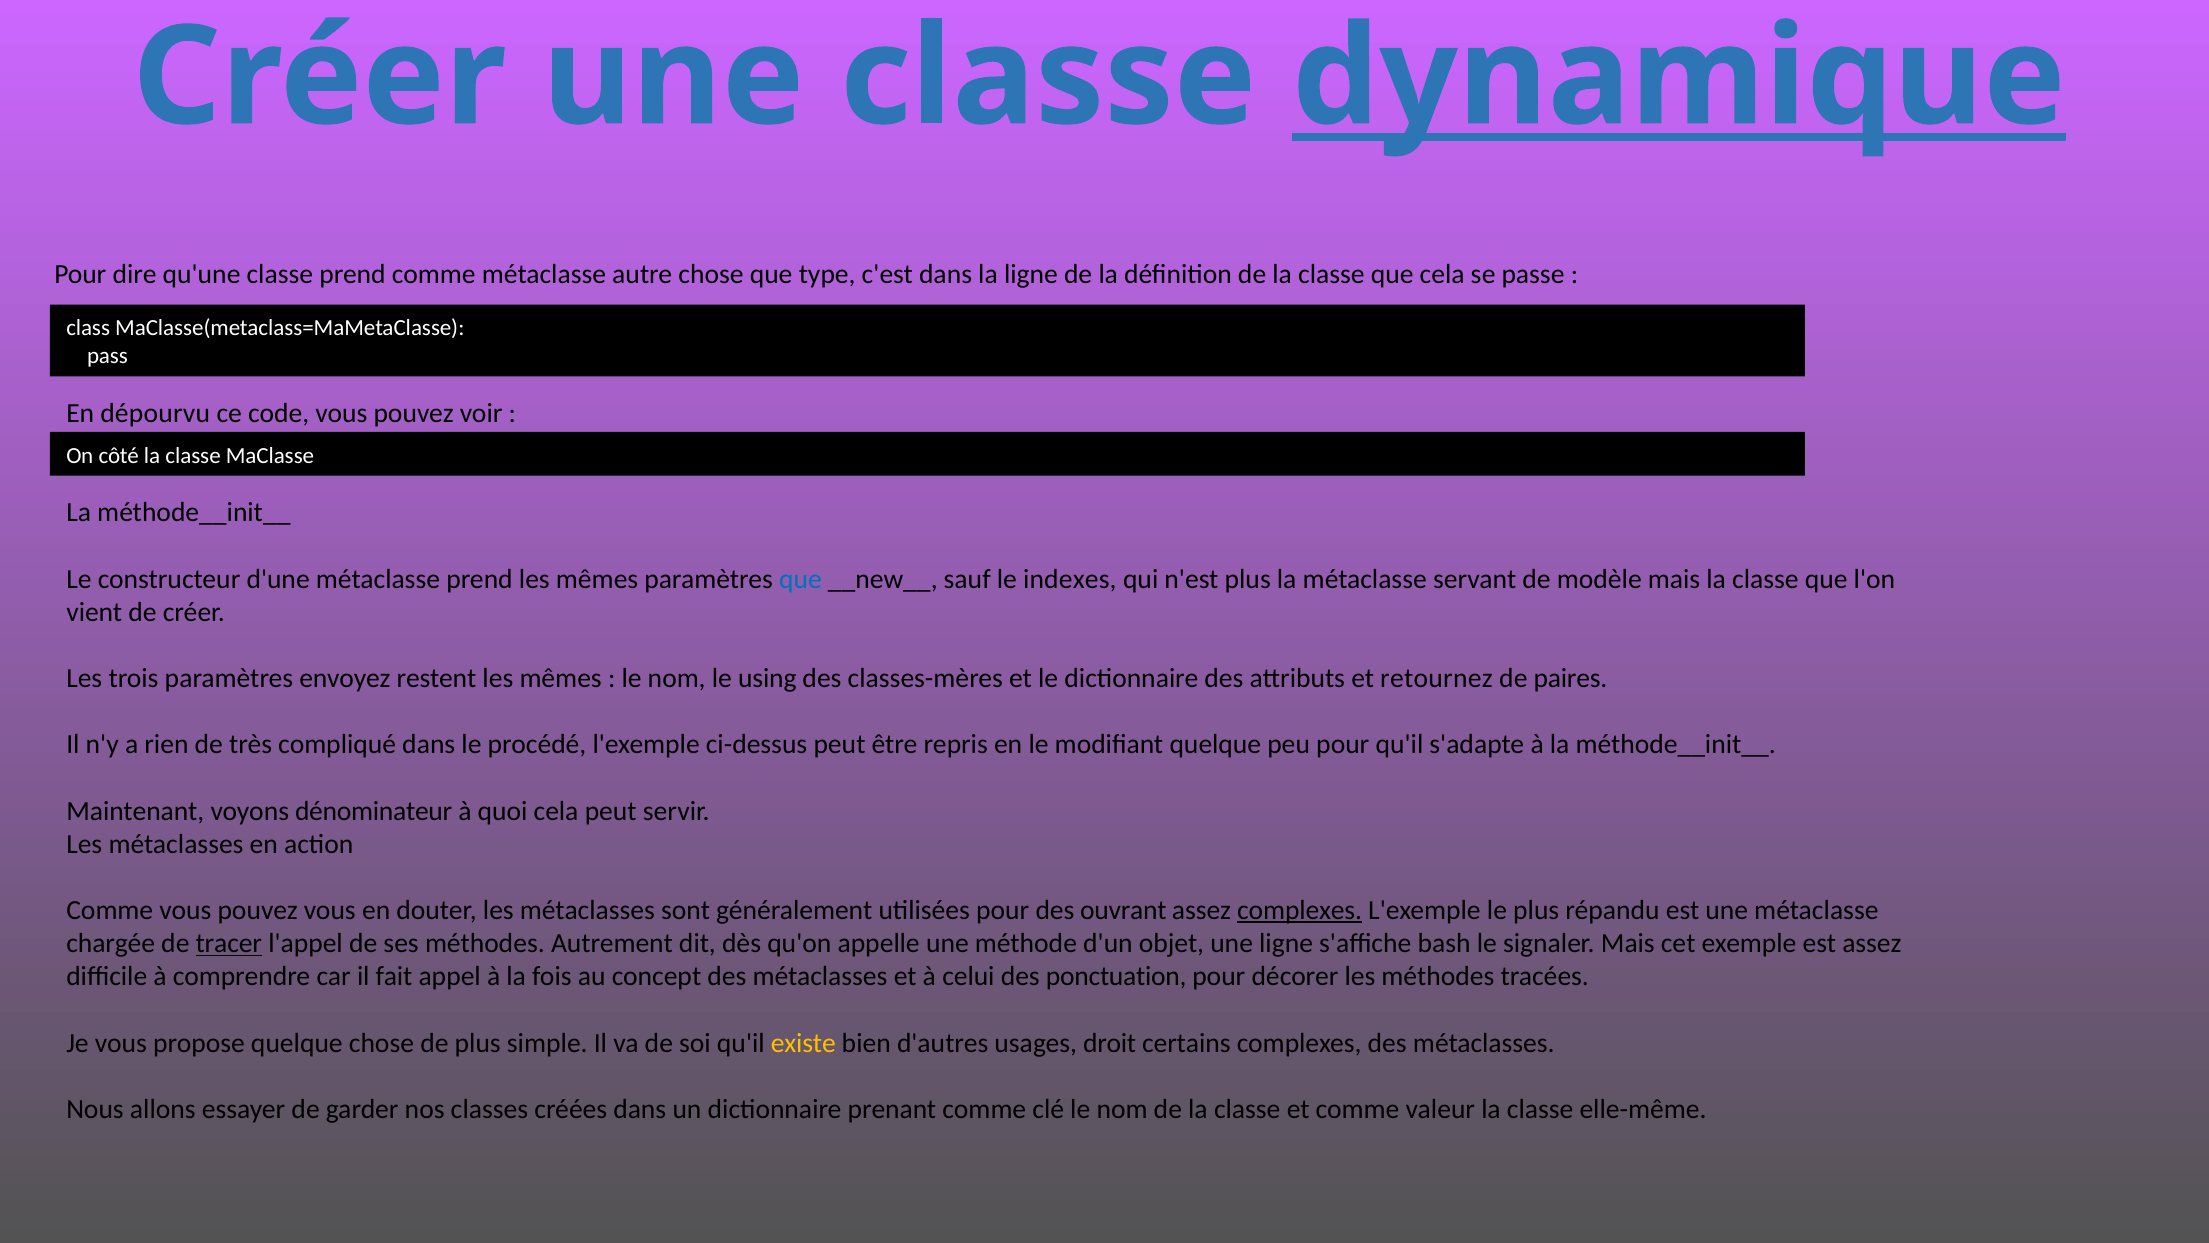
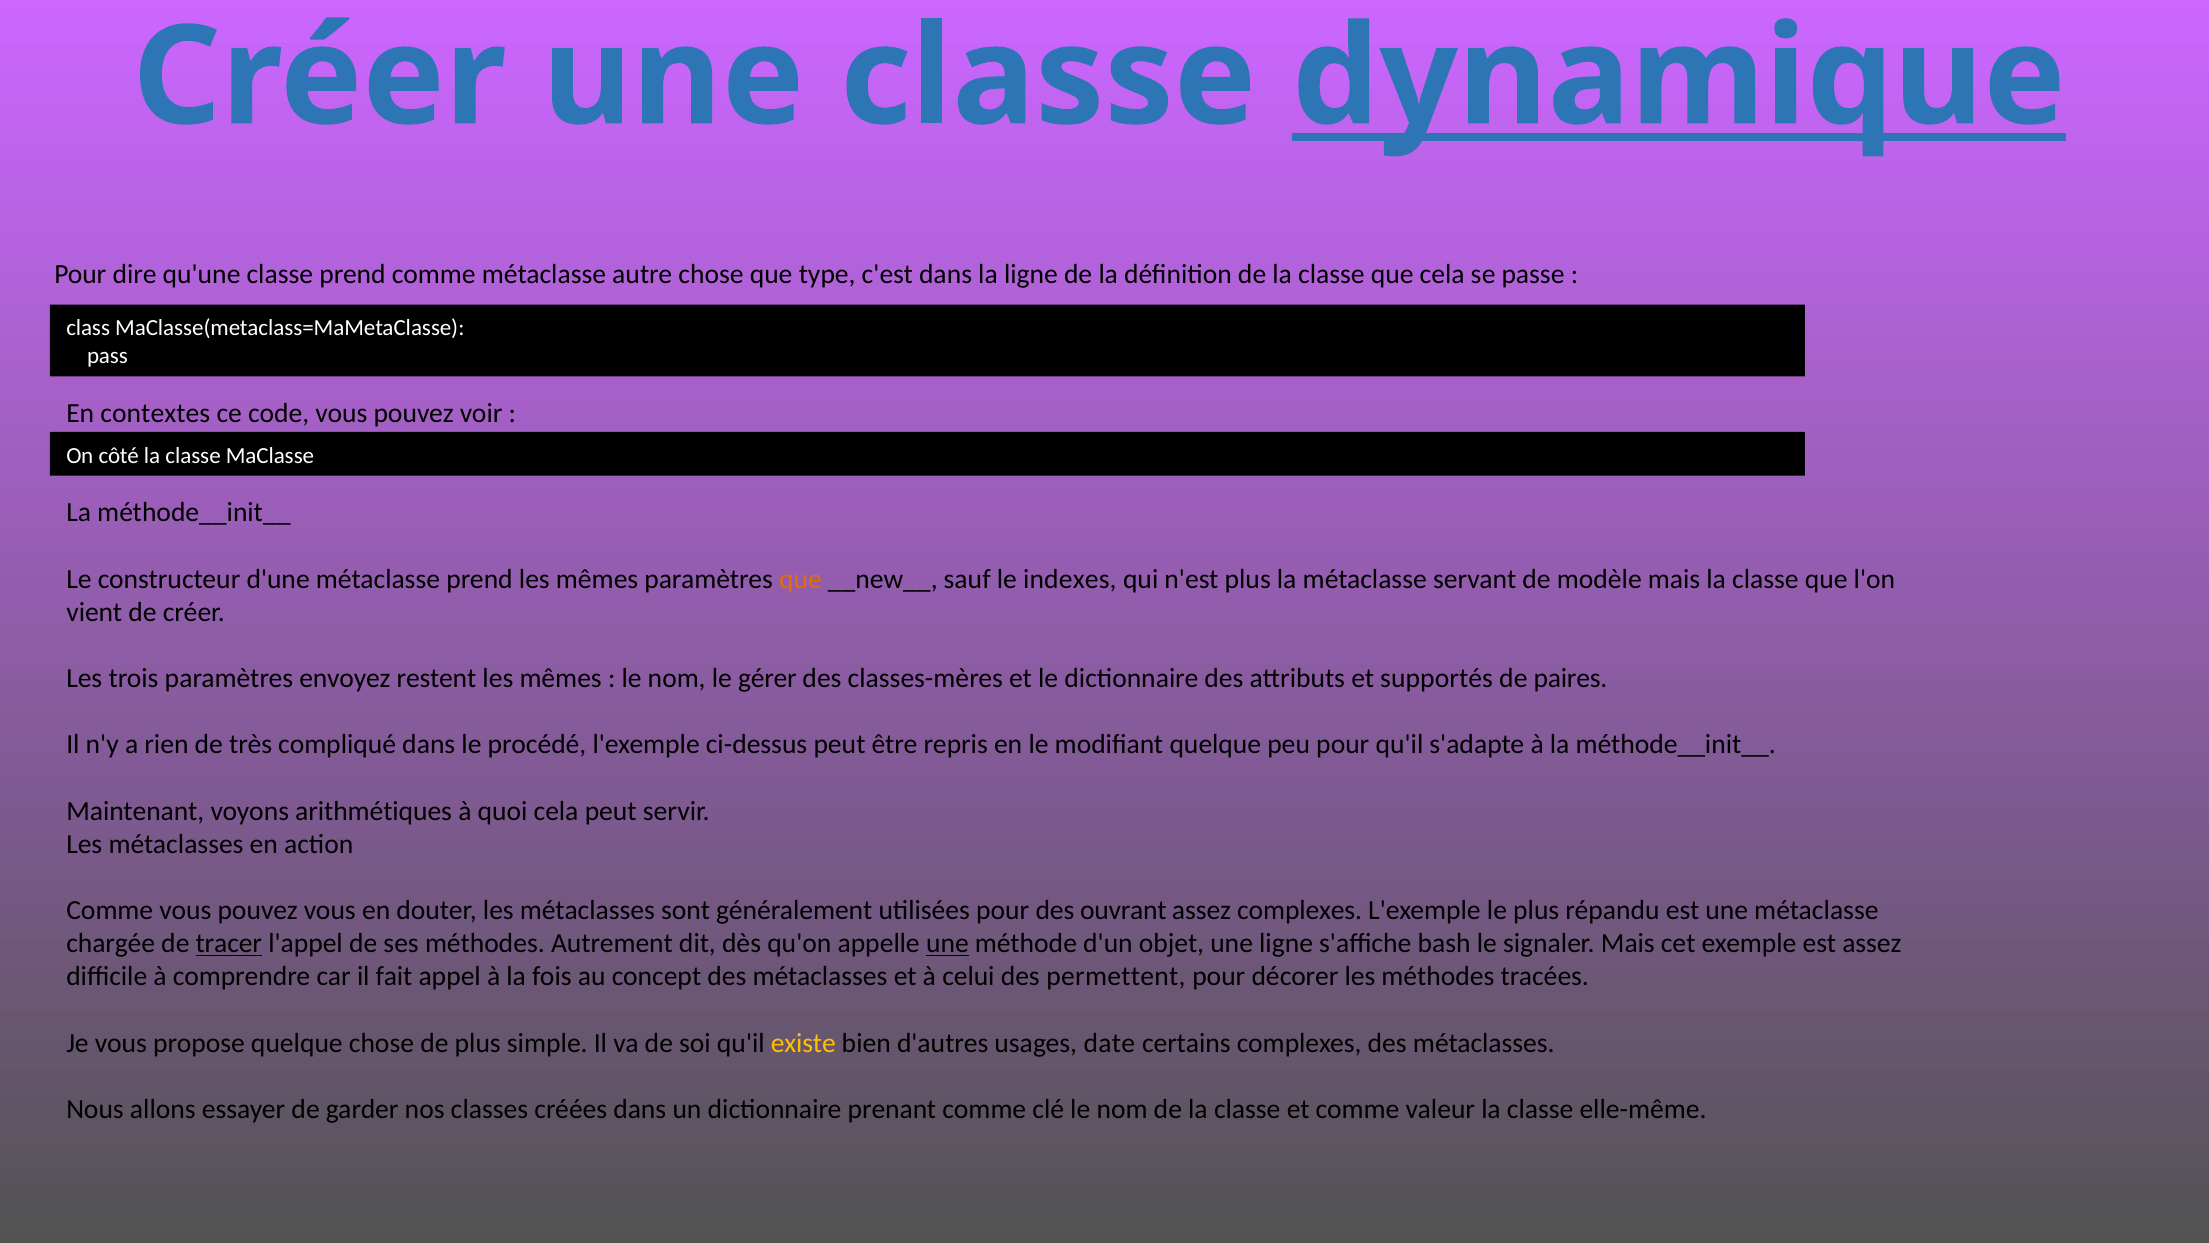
dépourvu: dépourvu -> contextes
que at (800, 579) colour: blue -> orange
using: using -> gérer
retournez: retournez -> supportés
dénominateur: dénominateur -> arithmétiques
complexes at (1300, 910) underline: present -> none
une at (947, 943) underline: none -> present
ponctuation: ponctuation -> permettent
droit: droit -> date
